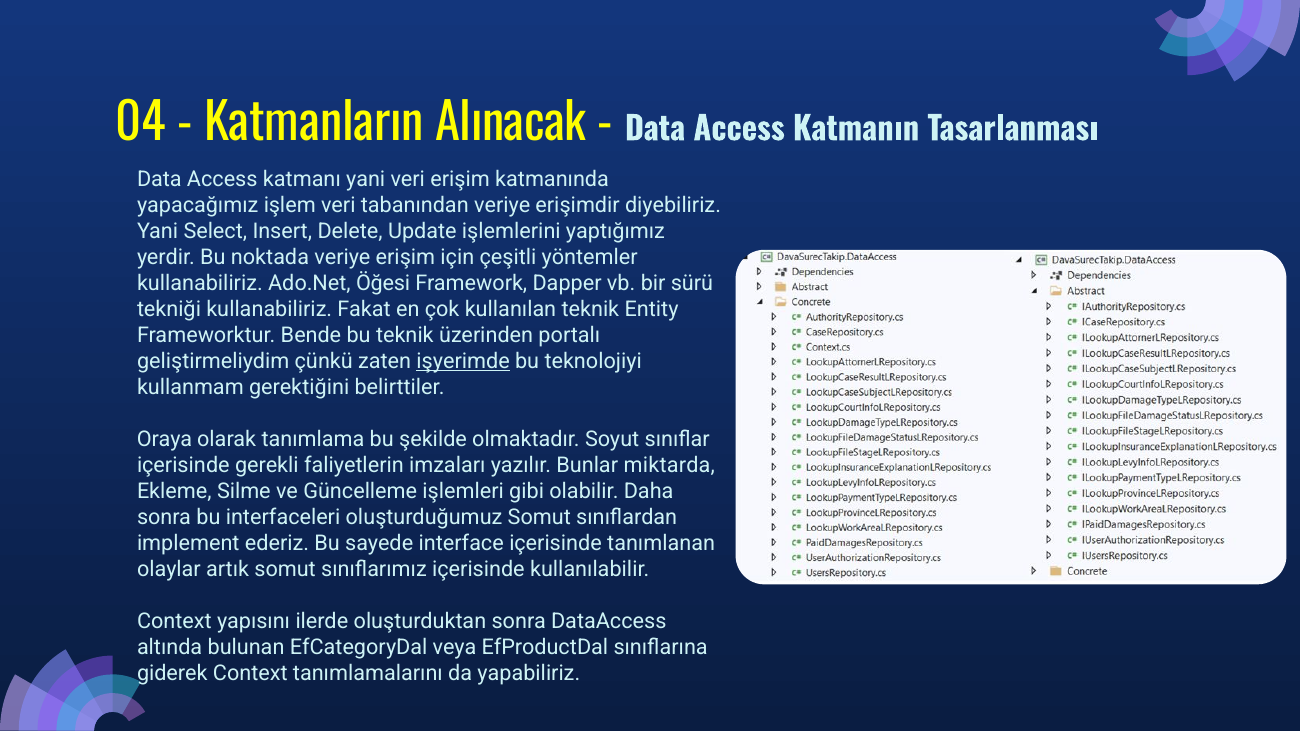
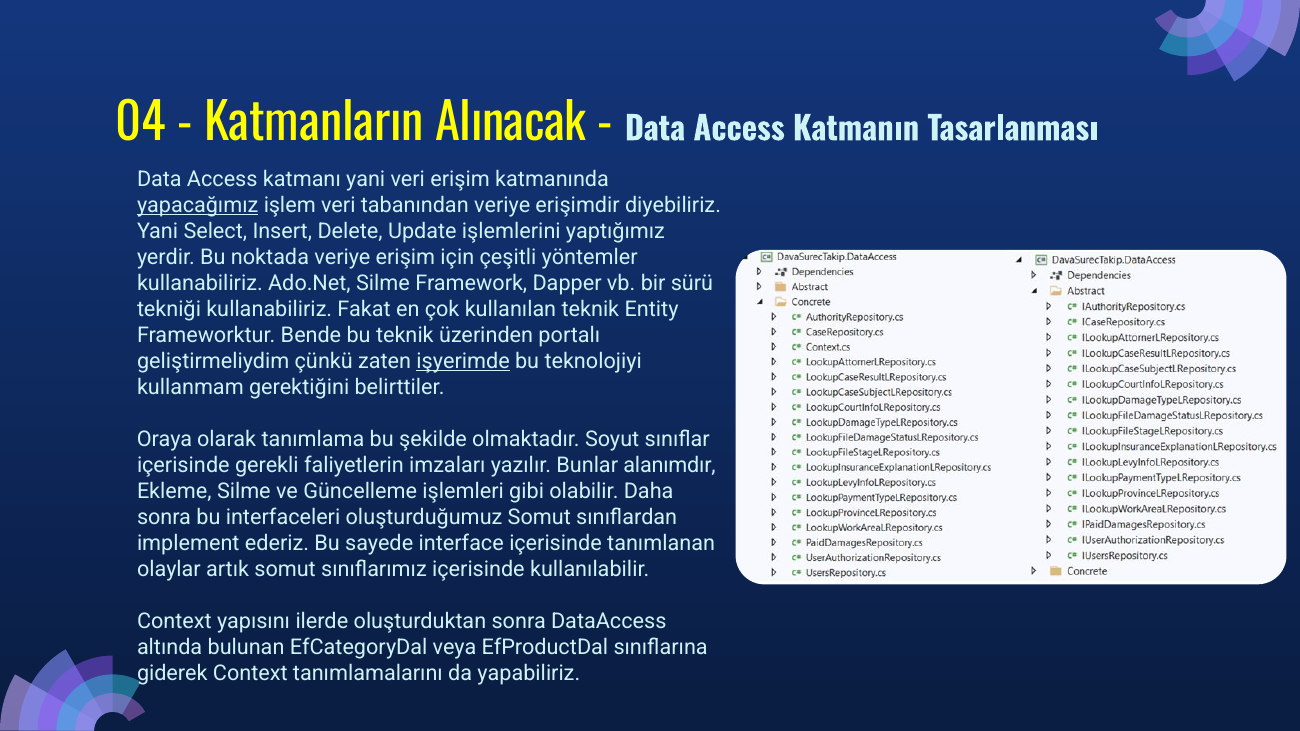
yapacağımız underline: none -> present
Ado.Net Öğesi: Öğesi -> Silme
miktarda: miktarda -> alanımdır
